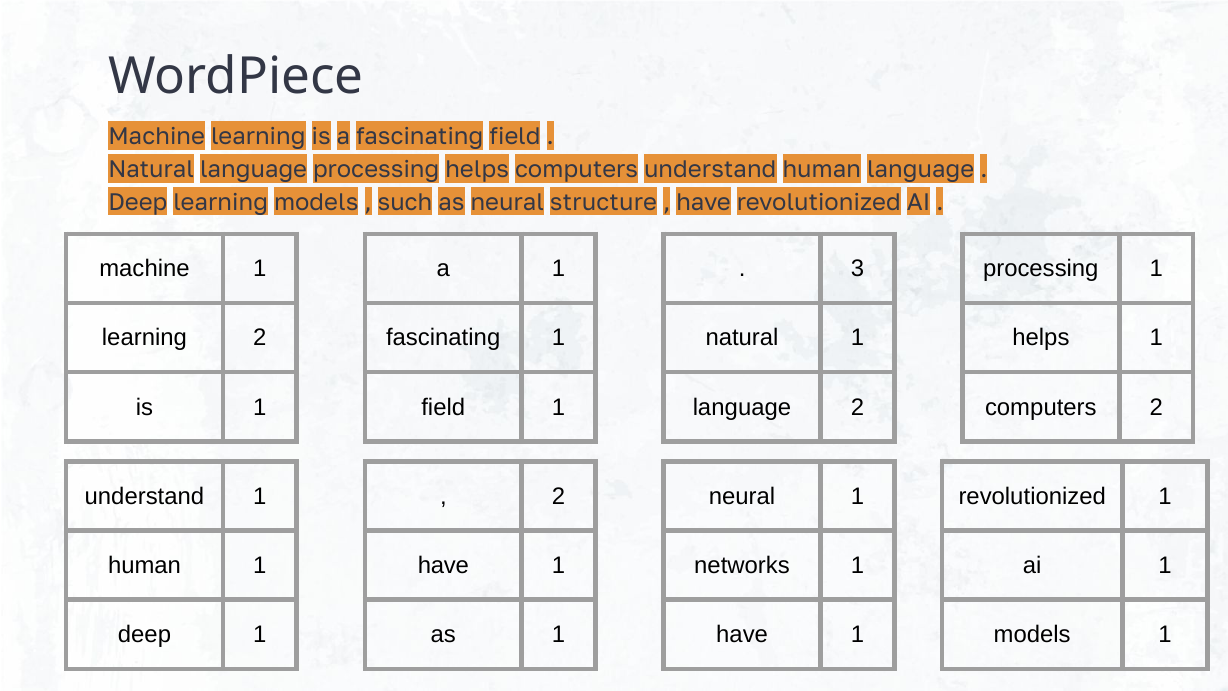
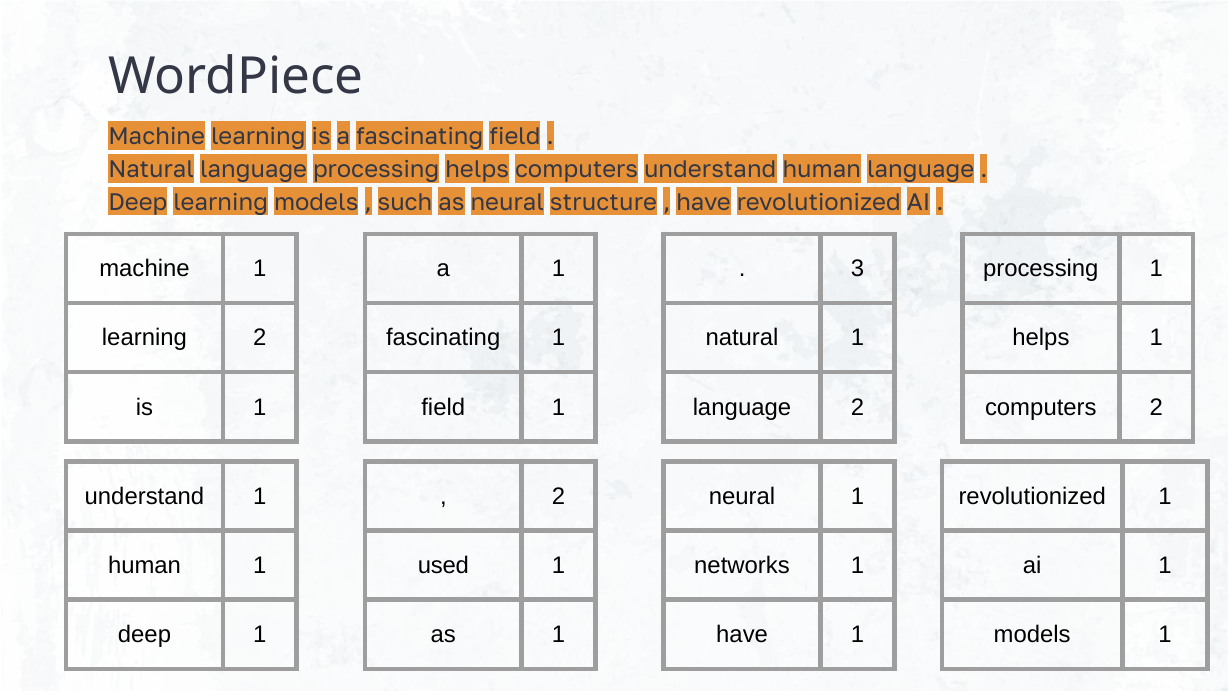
have at (443, 565): have -> used
